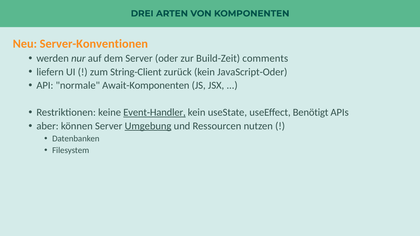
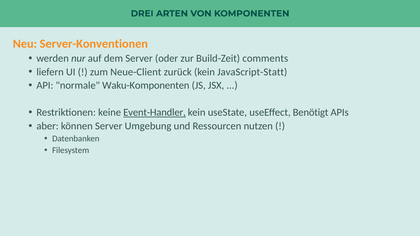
String-Client: String-Client -> Neue-Client
JavaScript-Oder: JavaScript-Oder -> JavaScript-Statt
Await-Komponenten: Await-Komponenten -> Waku-Komponenten
Umgebung underline: present -> none
